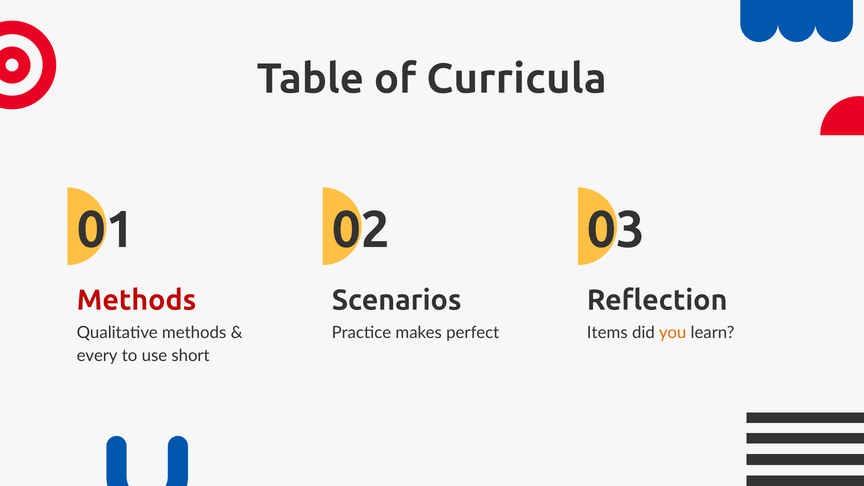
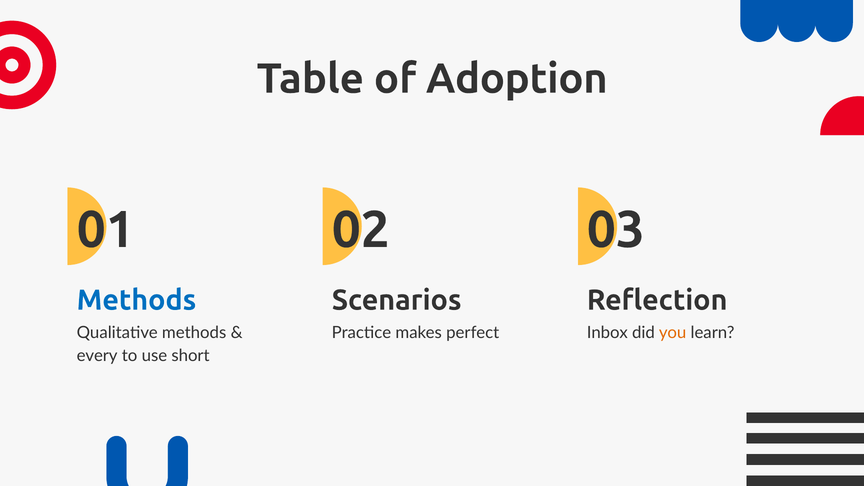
Curricula: Curricula -> Adoption
Methods at (136, 300) colour: red -> blue
Items: Items -> Inbox
